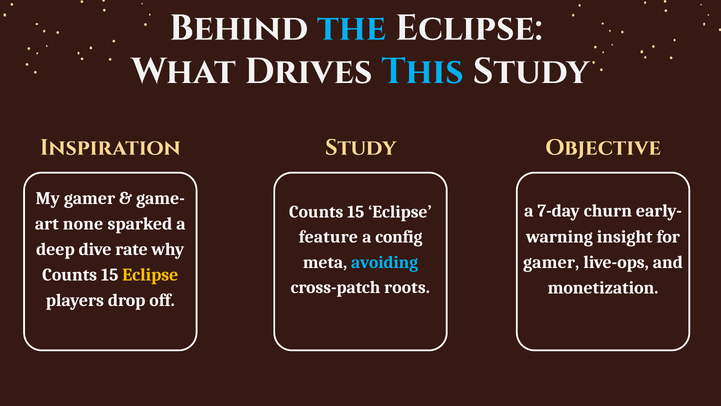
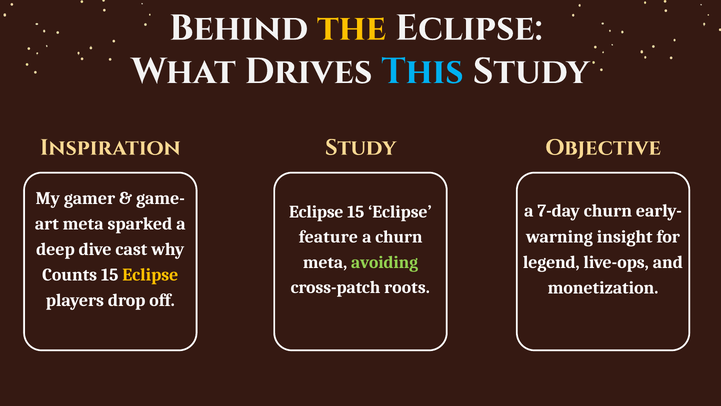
the colour: light blue -> yellow
Counts at (316, 212): Counts -> Eclipse
none at (83, 224): none -> meta
a config: config -> churn
rate: rate -> cast
gamer at (551, 262): gamer -> legend
avoiding colour: light blue -> light green
